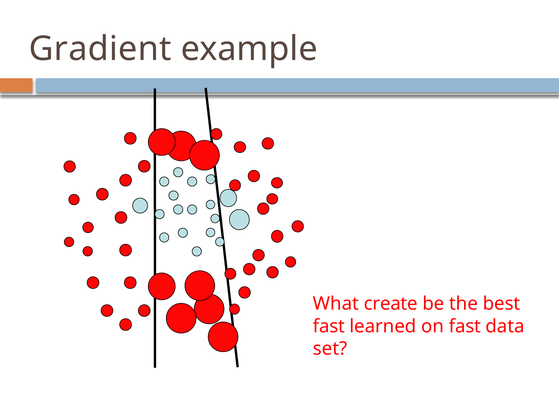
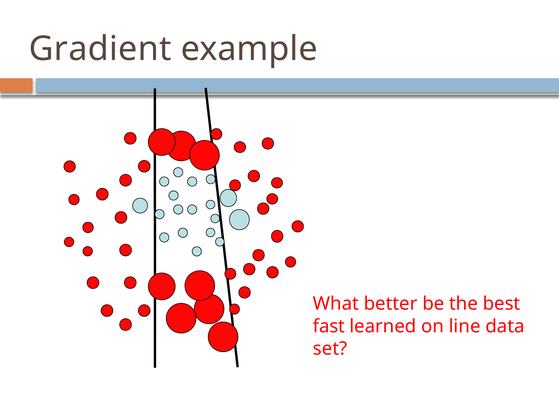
create: create -> better
on fast: fast -> line
